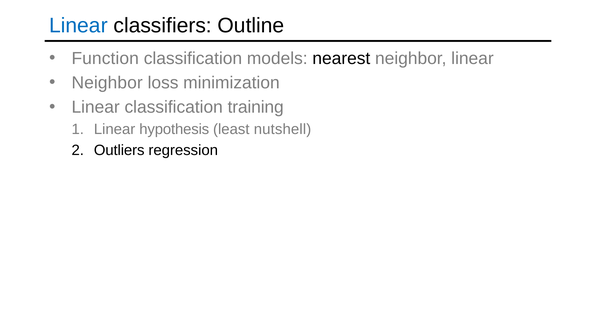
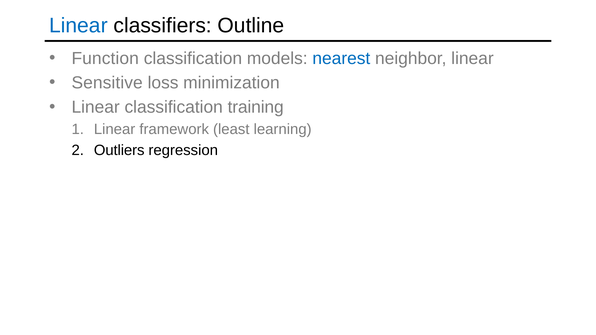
nearest colour: black -> blue
Neighbor at (107, 83): Neighbor -> Sensitive
hypothesis: hypothesis -> framework
nutshell: nutshell -> learning
